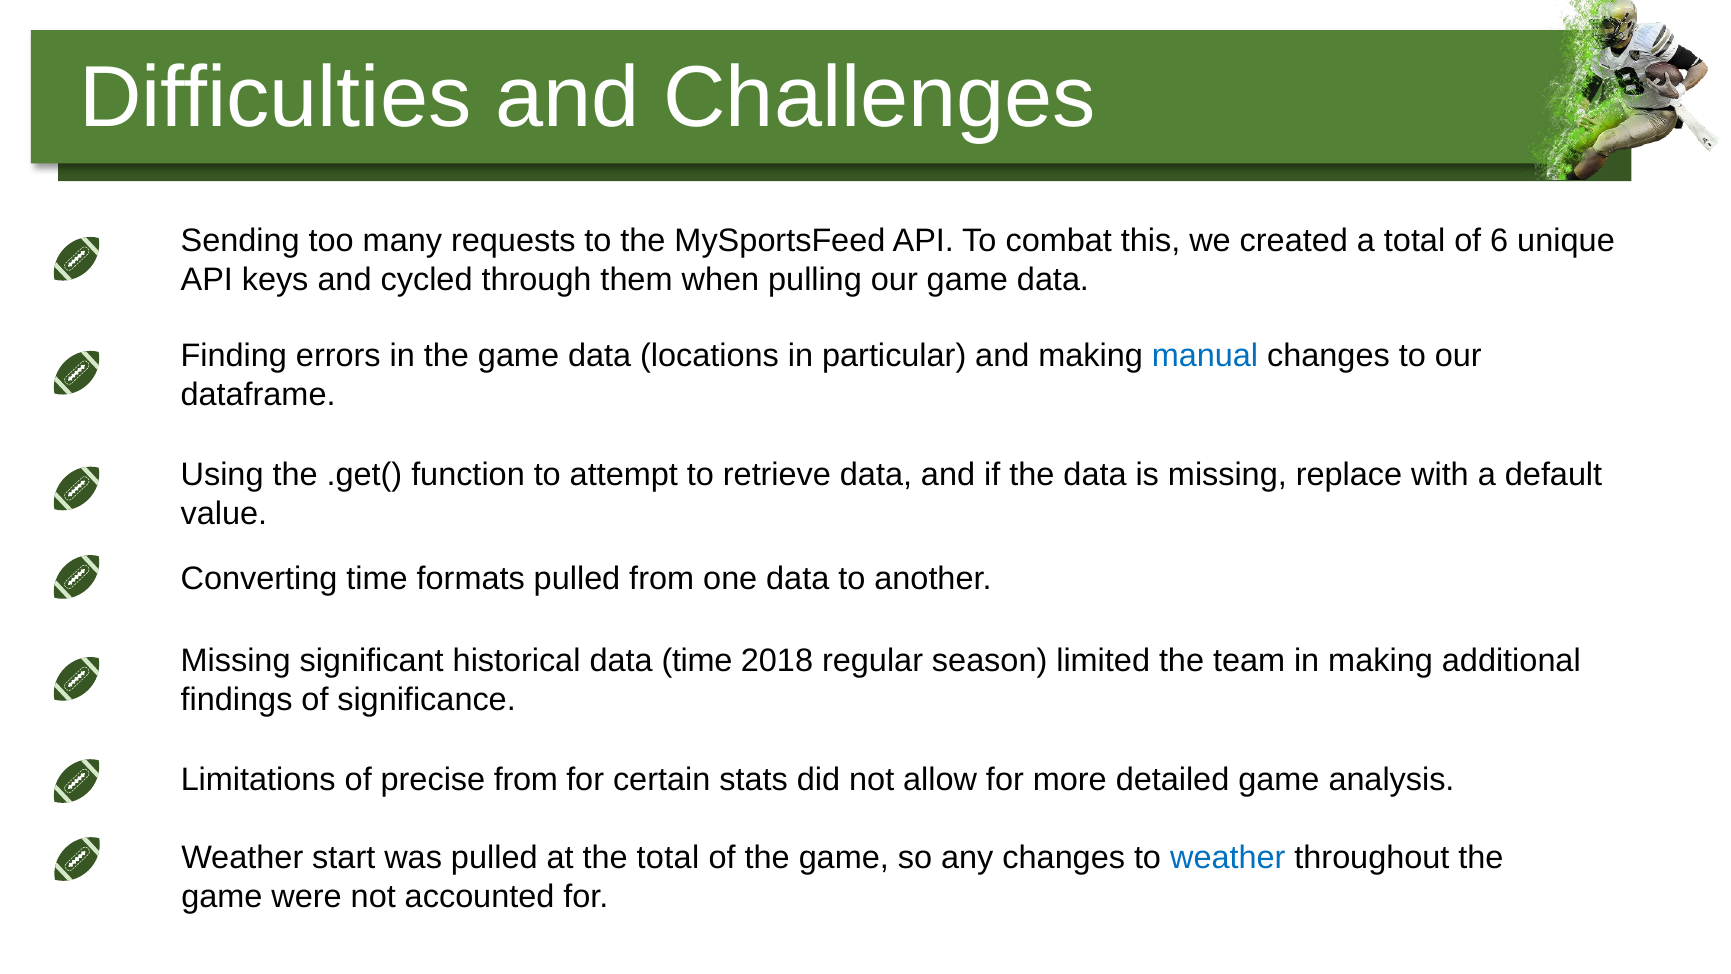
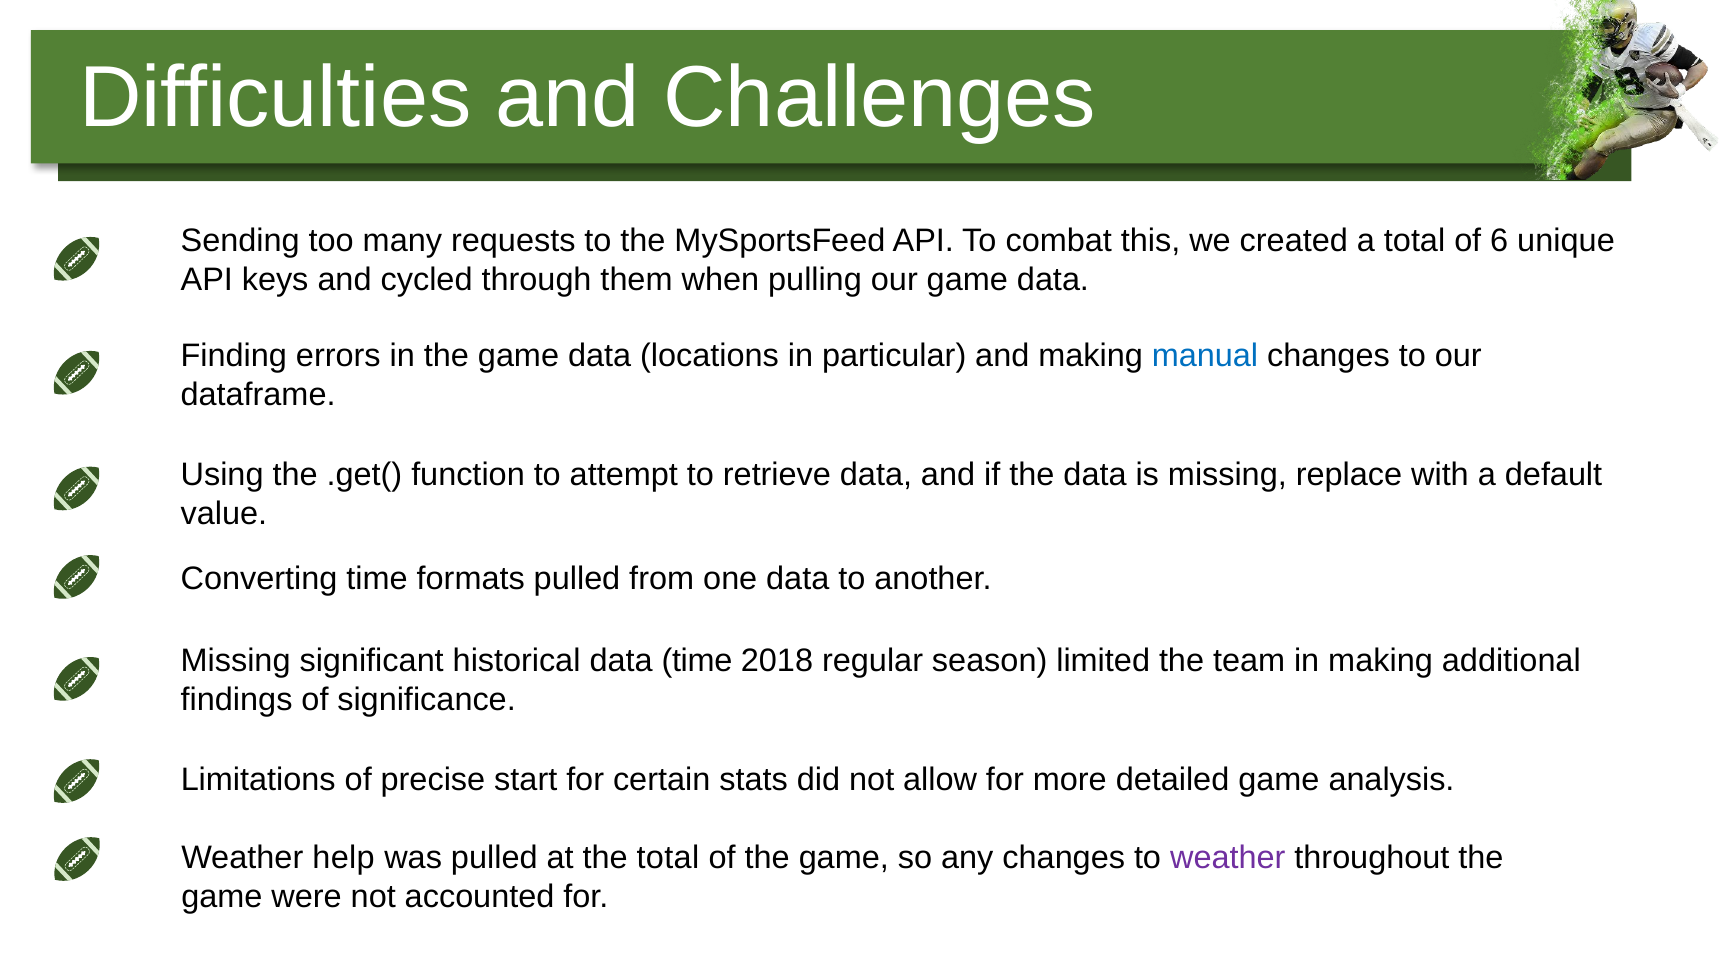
precise from: from -> start
start: start -> help
weather at (1228, 857) colour: blue -> purple
